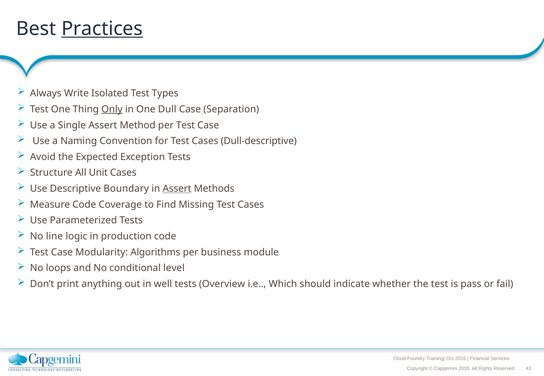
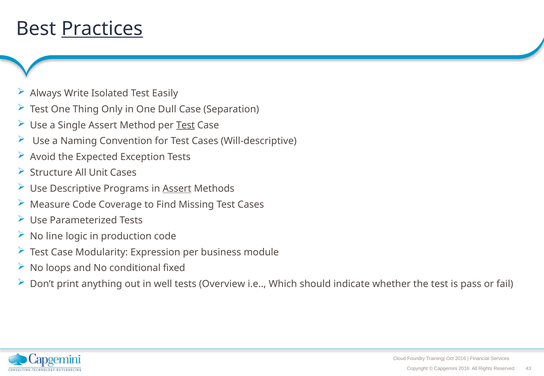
Types: Types -> Easily
Only underline: present -> none
Test at (186, 125) underline: none -> present
Dull-descriptive: Dull-descriptive -> Will-descriptive
Boundary: Boundary -> Programs
Algorithms: Algorithms -> Expression
level: level -> fixed
